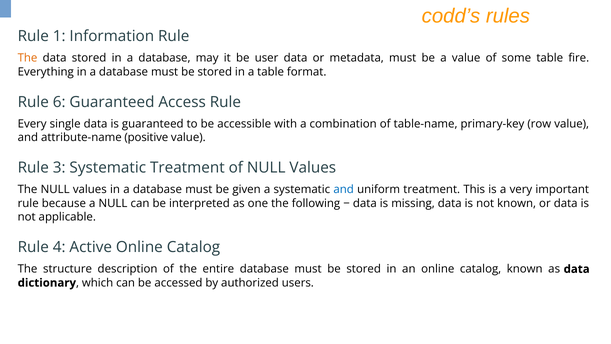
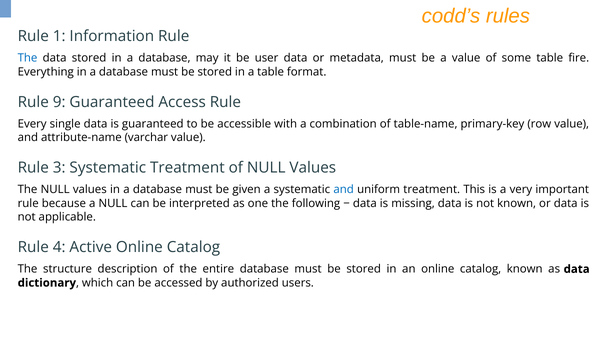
The at (28, 58) colour: orange -> blue
6: 6 -> 9
positive: positive -> varchar
